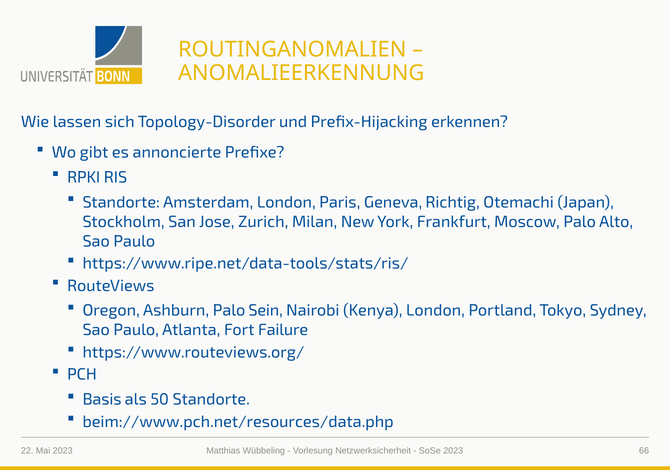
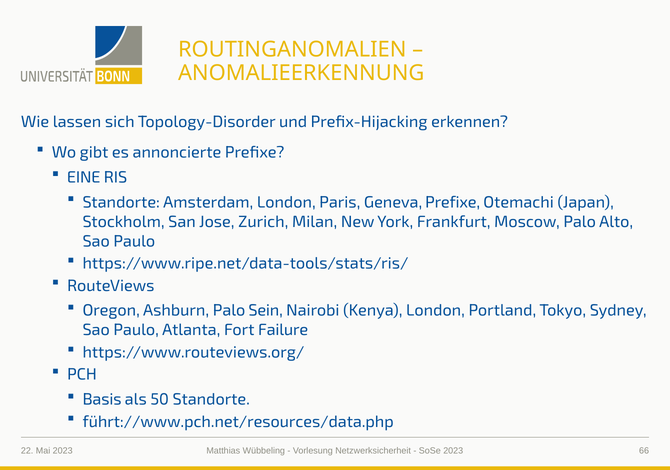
RPKI: RPKI -> EINE
Geneva Richtig: Richtig -> Prefixe
beim://www.pch.net/resources/data.php: beim://www.pch.net/resources/data.php -> führt://www.pch.net/resources/data.php
